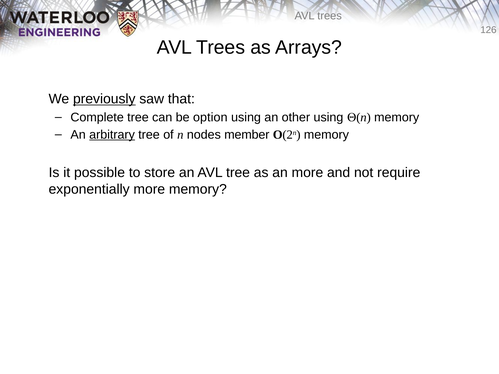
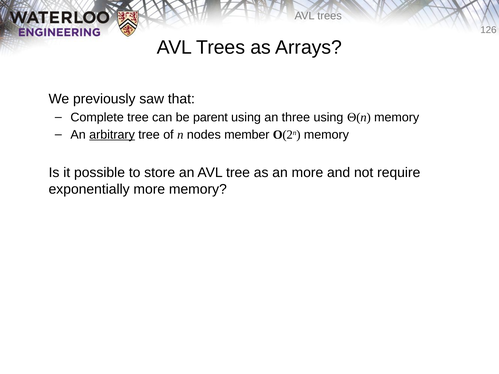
previously underline: present -> none
option: option -> parent
other: other -> three
